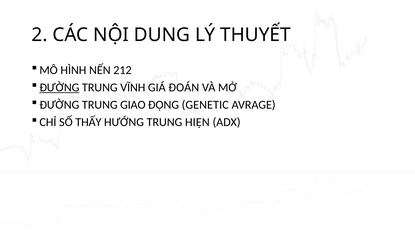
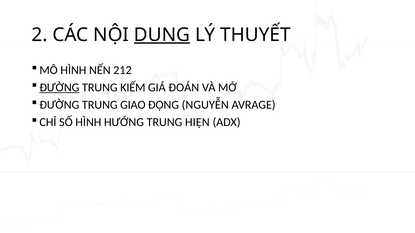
DUNG underline: none -> present
VĨNH: VĨNH -> KIẾM
GENETIC: GENETIC -> NGUYỄN
SỐ THẤY: THẤY -> HÌNH
